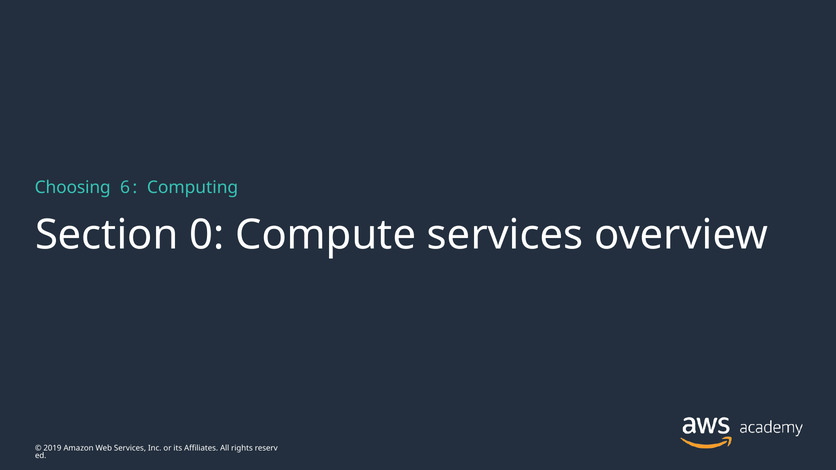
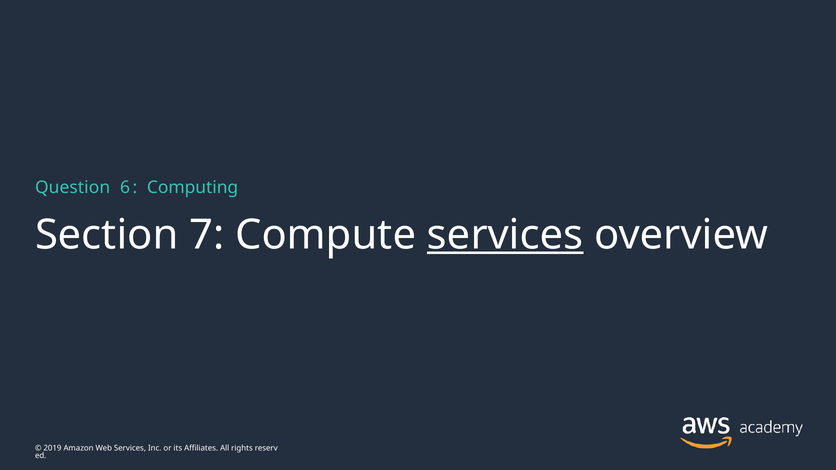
Choosing: Choosing -> Question
0: 0 -> 7
services at (505, 235) underline: none -> present
